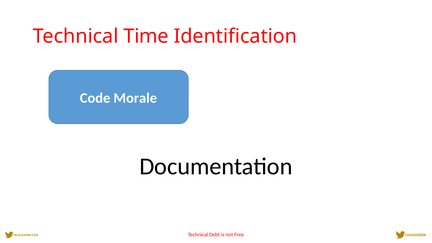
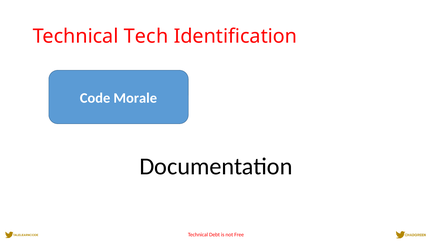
Time: Time -> Tech
